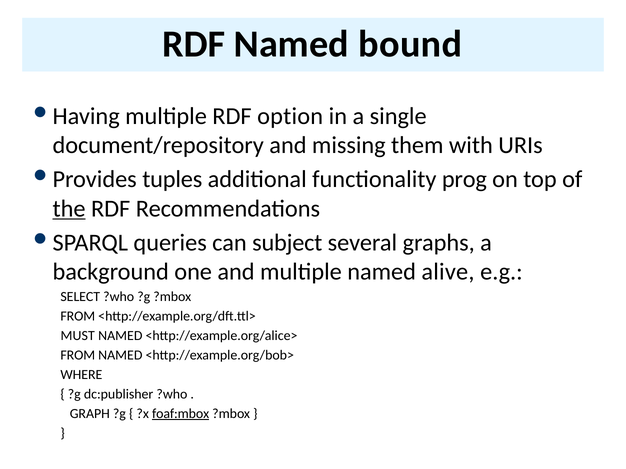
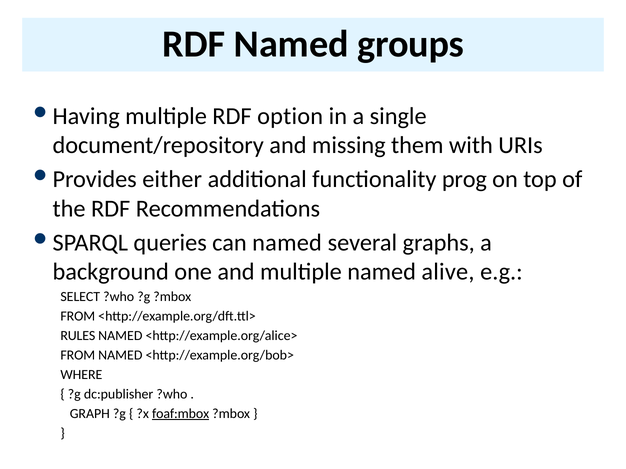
bound: bound -> groups
tuples: tuples -> either
the underline: present -> none
can subject: subject -> named
MUST: MUST -> RULES
